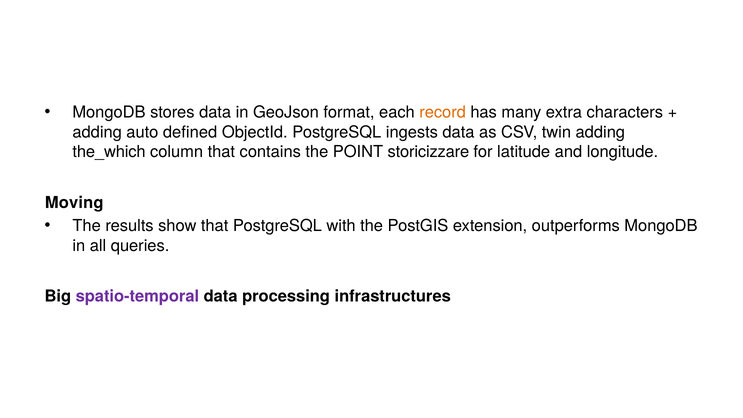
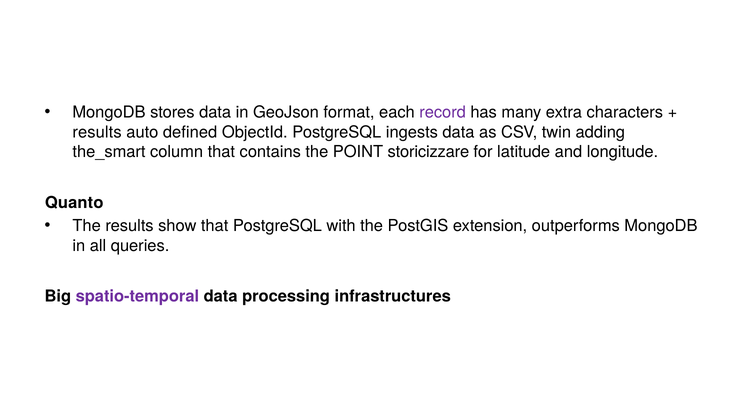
record colour: orange -> purple
adding at (97, 132): adding -> results
the_which: the_which -> the_smart
Moving: Moving -> Quanto
